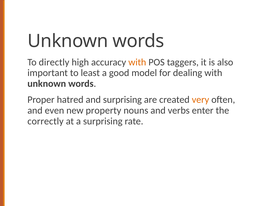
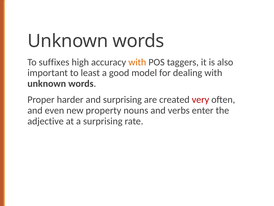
directly: directly -> suffixes
hatred: hatred -> harder
very colour: orange -> red
correctly: correctly -> adjective
